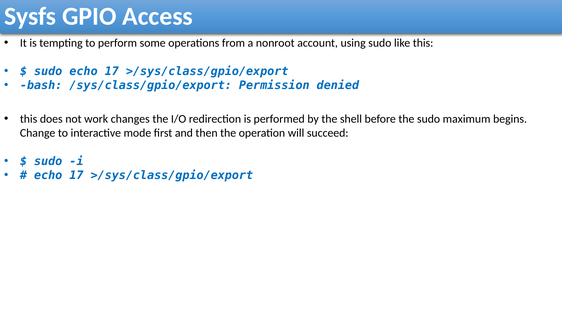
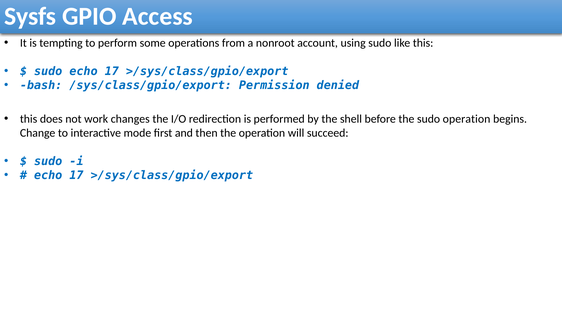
sudo maximum: maximum -> operation
